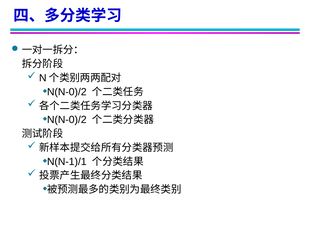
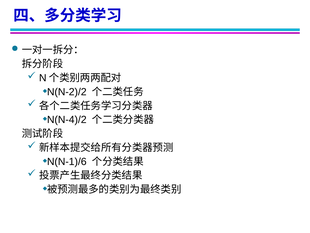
N(N-0)/2 at (67, 92): N(N-0)/2 -> N(N-2)/2
N(N-0)/2 at (67, 120): N(N-0)/2 -> N(N-4)/2
N(N-1)/1: N(N-1)/1 -> N(N-1)/6
